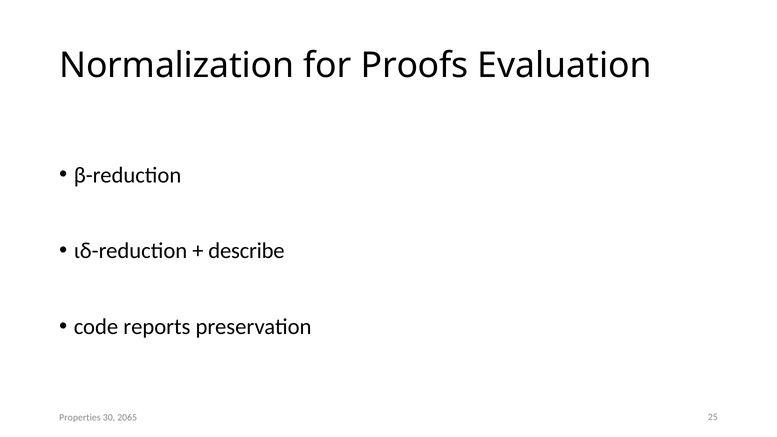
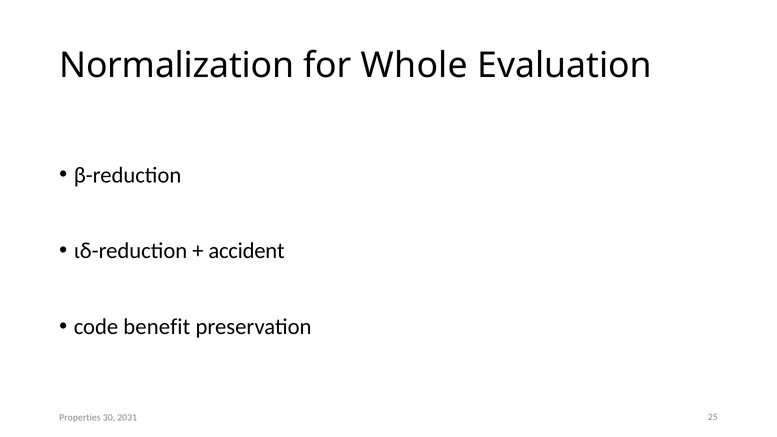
Proofs: Proofs -> Whole
describe: describe -> accident
reports: reports -> benefit
2065: 2065 -> 2031
